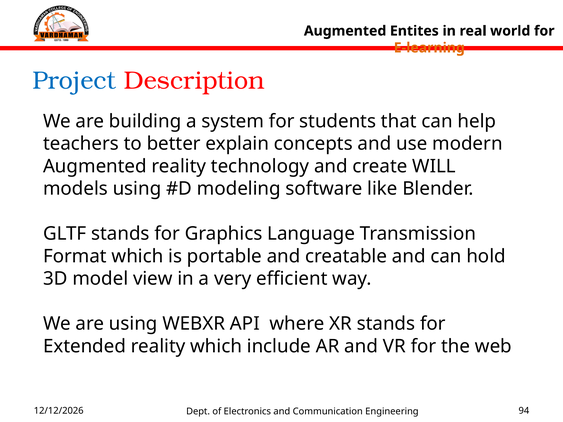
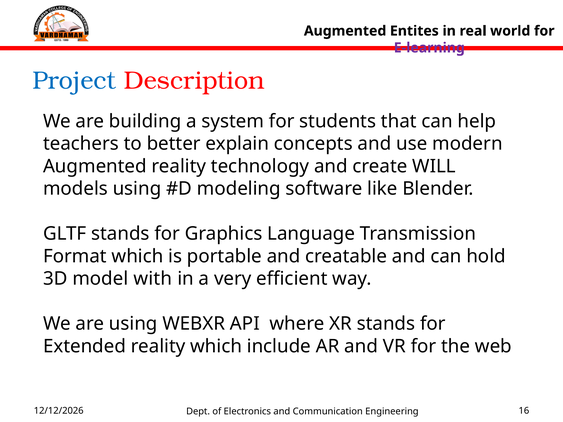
E-learning colour: orange -> purple
view: view -> with
94: 94 -> 16
